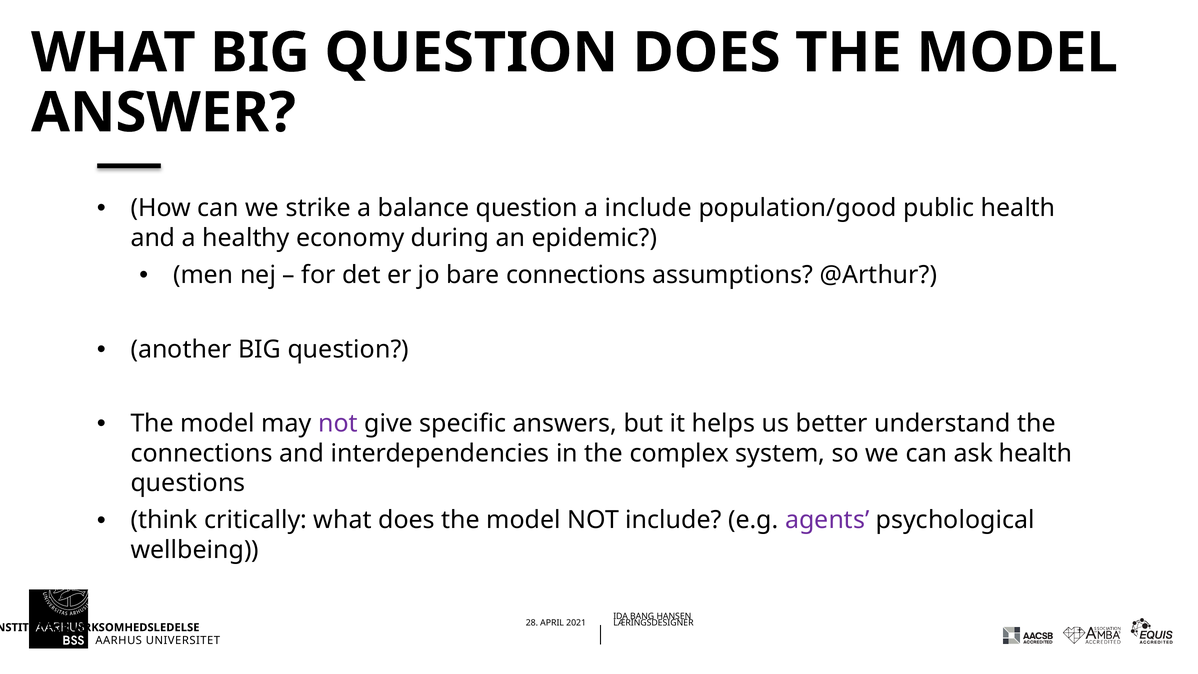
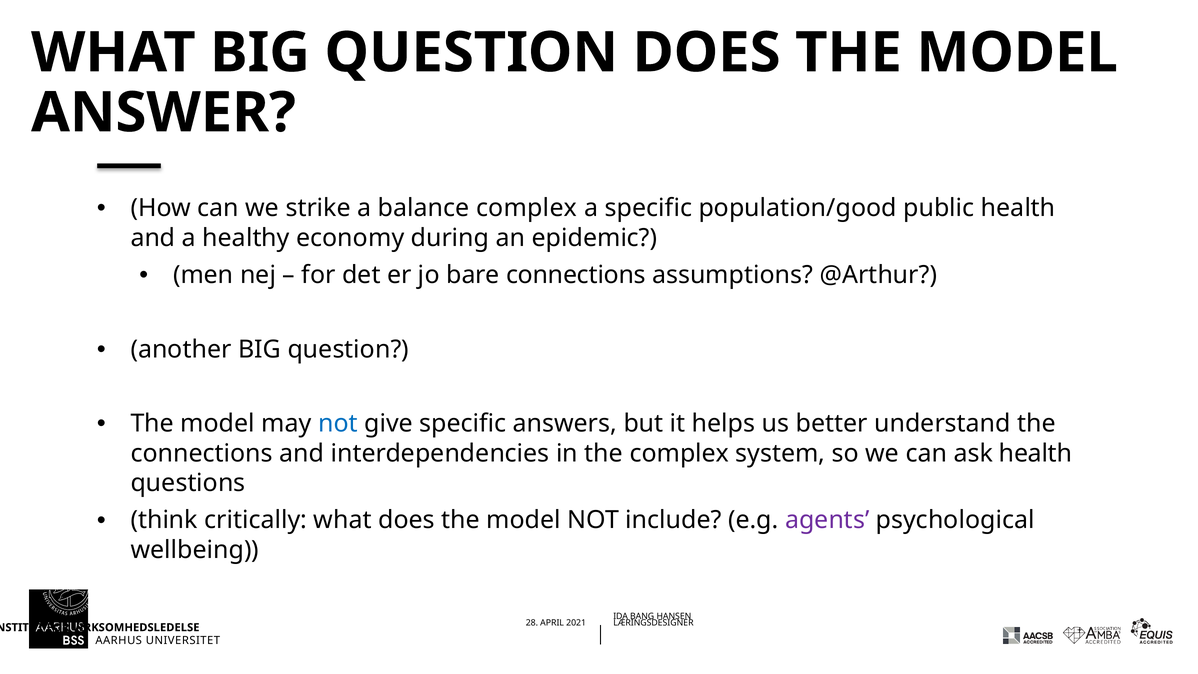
balance question: question -> complex
a include: include -> specific
not at (338, 424) colour: purple -> blue
